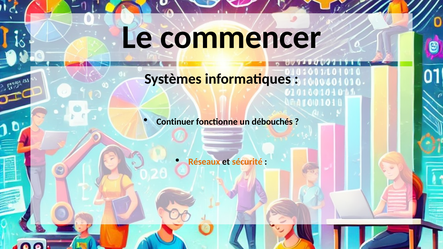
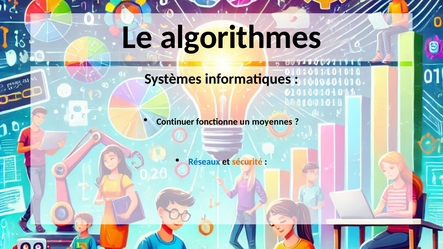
commencer: commencer -> algorithmes
débouchés: débouchés -> moyennes
Réseaux colour: orange -> blue
